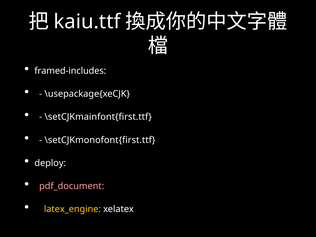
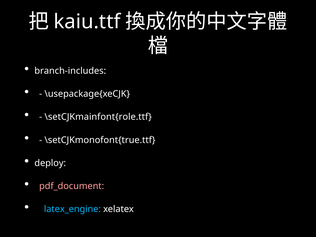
framed-includes: framed-includes -> branch-includes
\setCJKmainfont{first.ttf: \setCJKmainfont{first.ttf -> \setCJKmainfont{role.ttf
\setCJKmonofont{first.ttf: \setCJKmonofont{first.ttf -> \setCJKmonofont{true.ttf
latex_engine colour: yellow -> light blue
